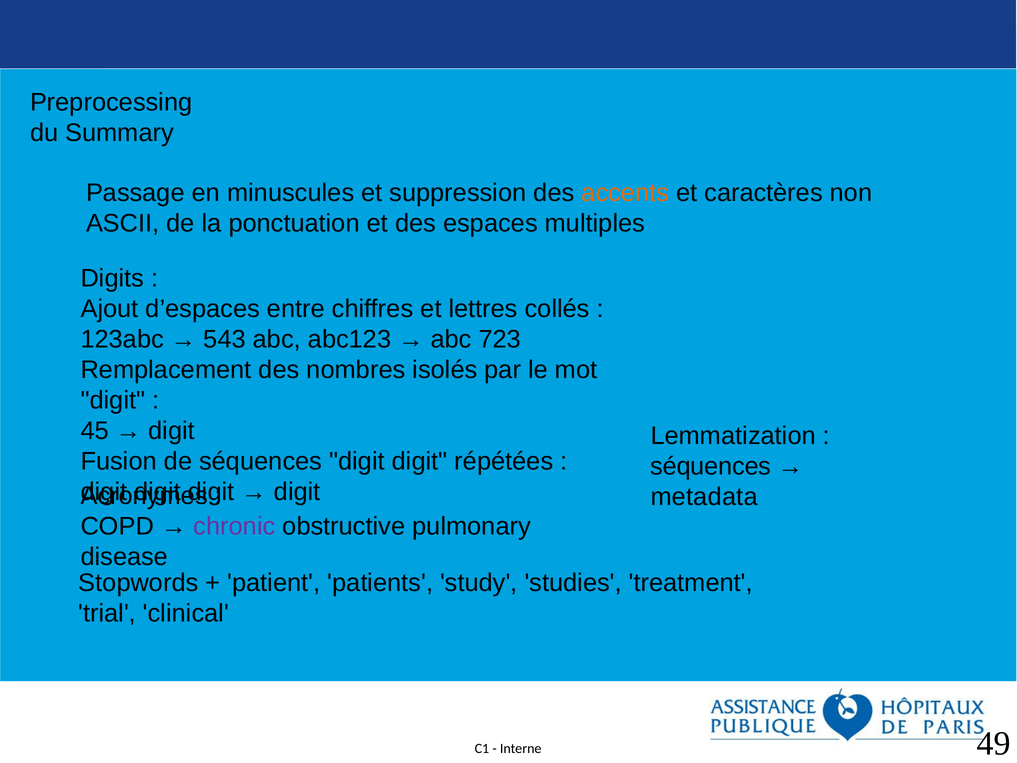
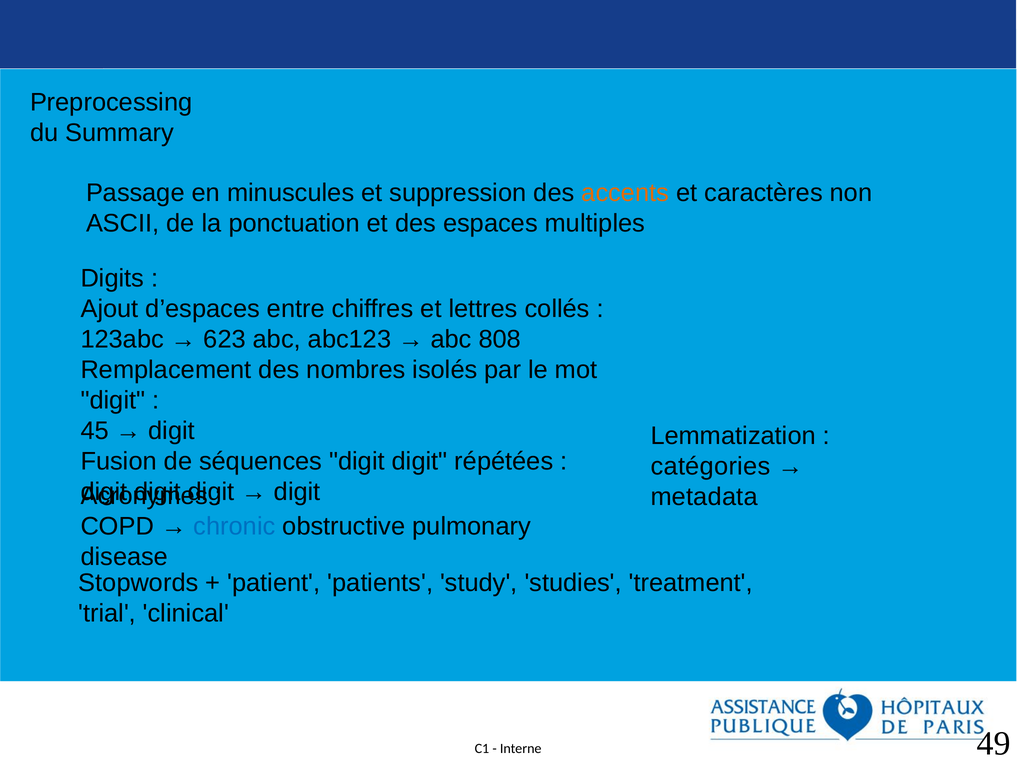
543: 543 -> 623
723: 723 -> 808
séquences at (711, 466): séquences -> catégories
chronic colour: purple -> blue
